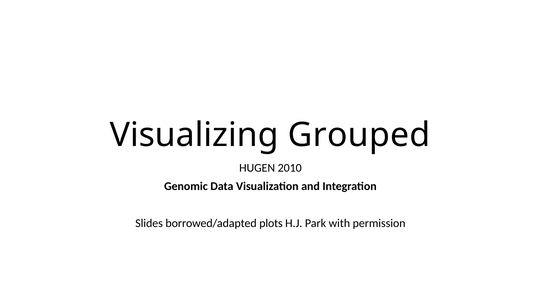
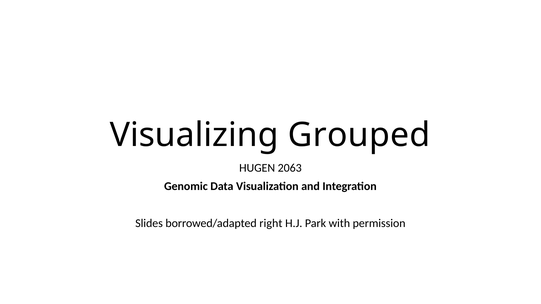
2010: 2010 -> 2063
plots: plots -> right
